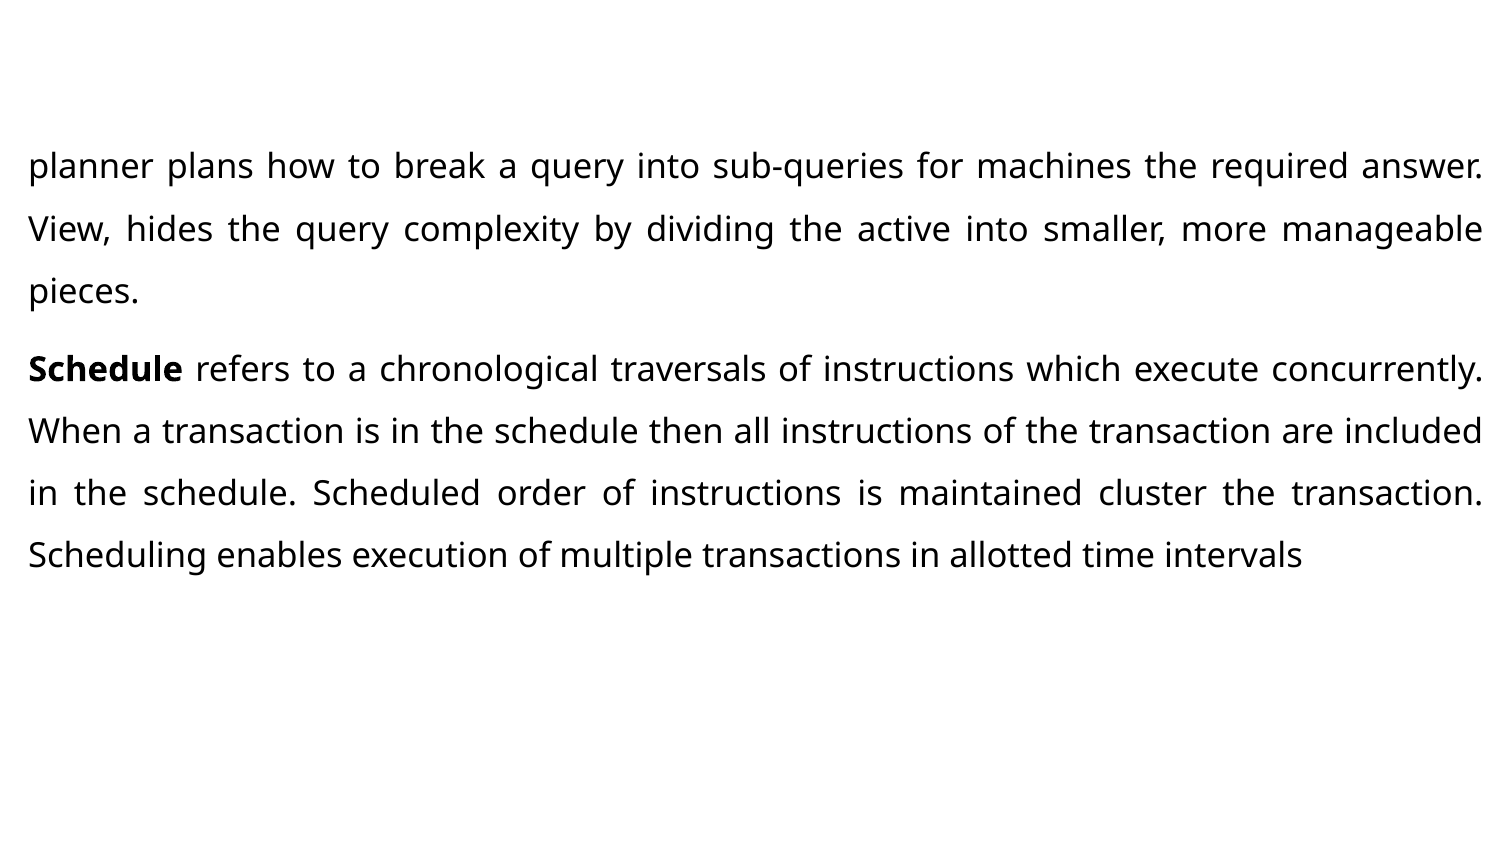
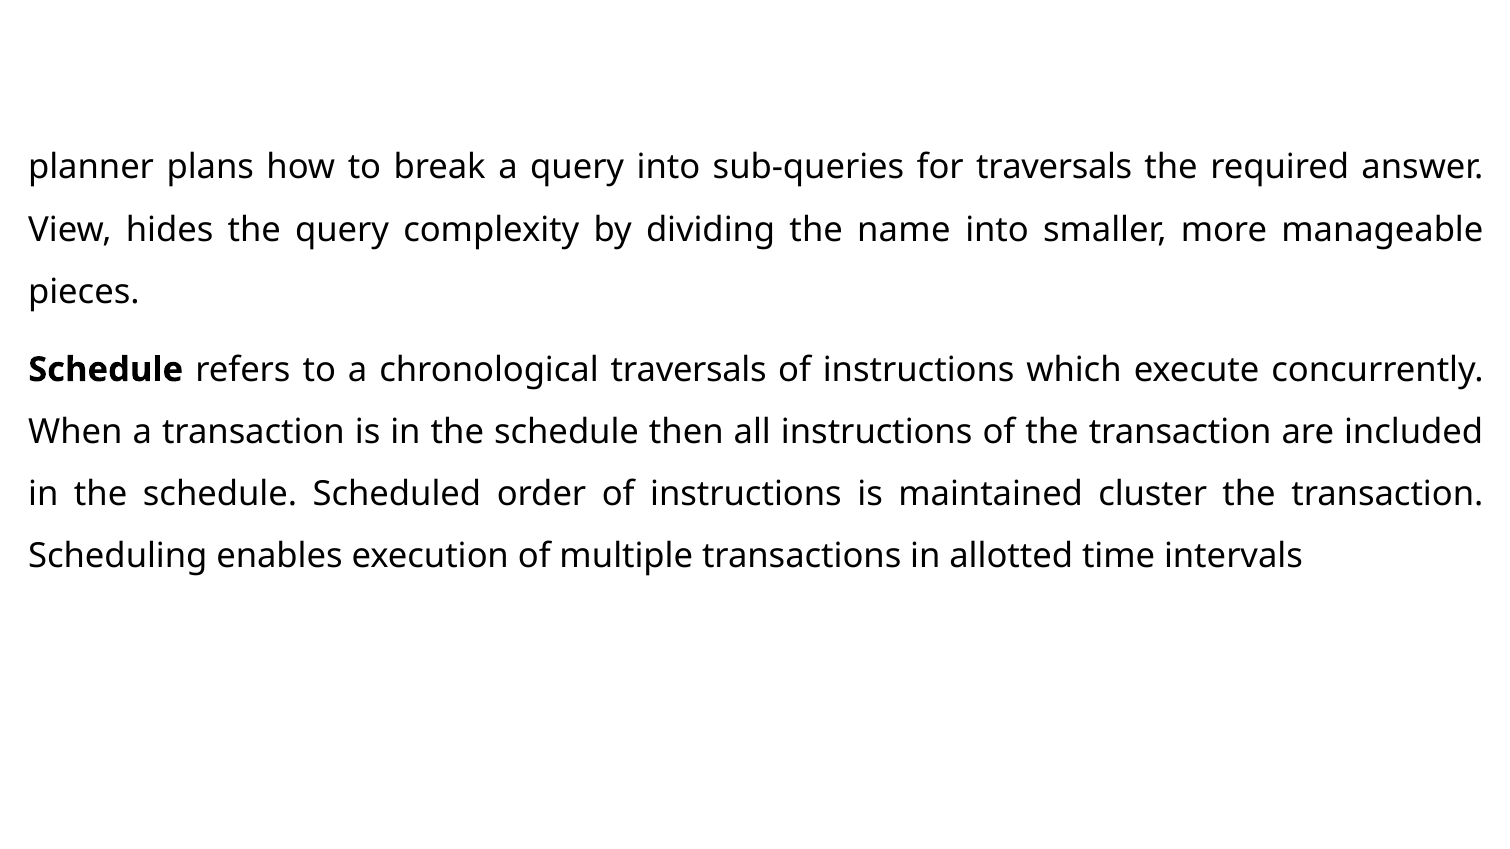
for machines: machines -> traversals
active: active -> name
